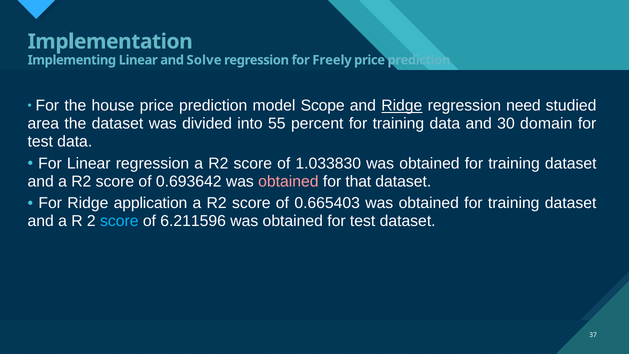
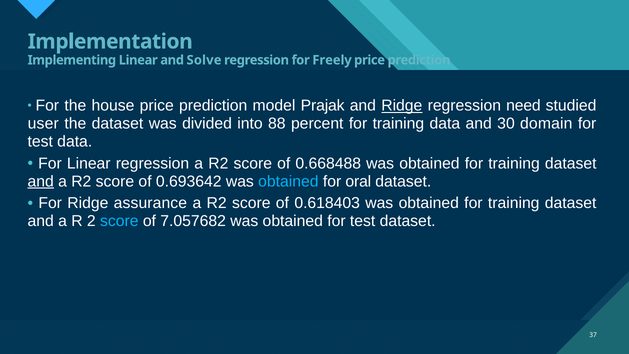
Scope: Scope -> Prajak
area: area -> user
55: 55 -> 88
1.033830: 1.033830 -> 0.668488
and at (41, 181) underline: none -> present
obtained at (288, 181) colour: pink -> light blue
that: that -> oral
application: application -> assurance
0.665403: 0.665403 -> 0.618403
6.211596: 6.211596 -> 7.057682
